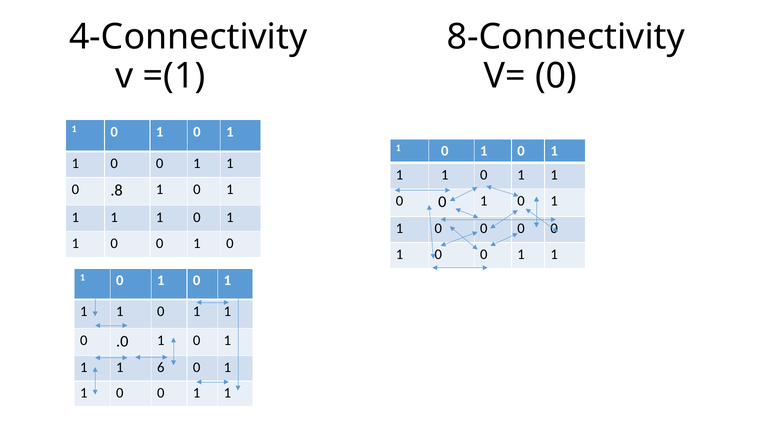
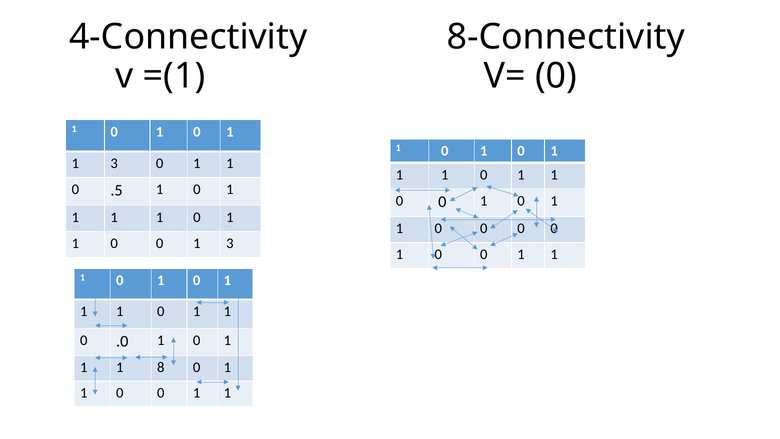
0 at (114, 163): 0 -> 3
.8: .8 -> .5
0 at (230, 243): 0 -> 3
6: 6 -> 8
